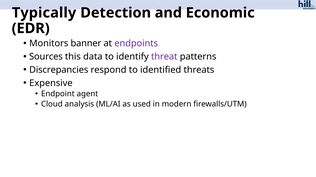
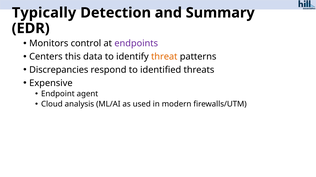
Economic: Economic -> Summary
banner: banner -> control
Sources: Sources -> Centers
threat colour: purple -> orange
